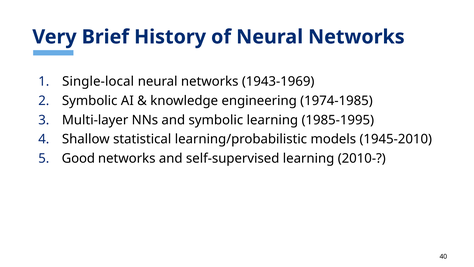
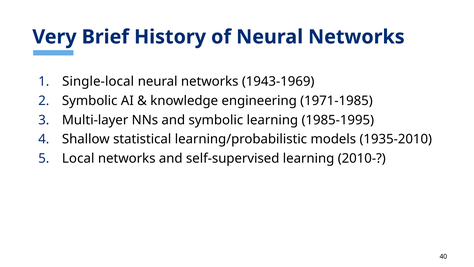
1974-1985: 1974-1985 -> 1971-1985
1945-2010: 1945-2010 -> 1935-2010
Good: Good -> Local
